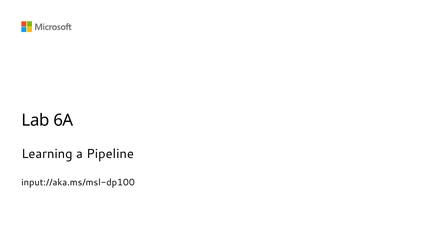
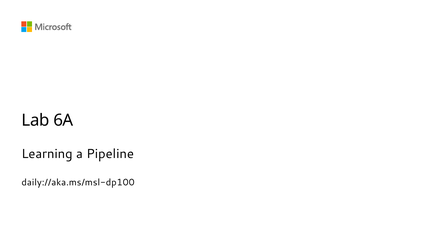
input://aka.ms/msl-dp100: input://aka.ms/msl-dp100 -> daily://aka.ms/msl-dp100
